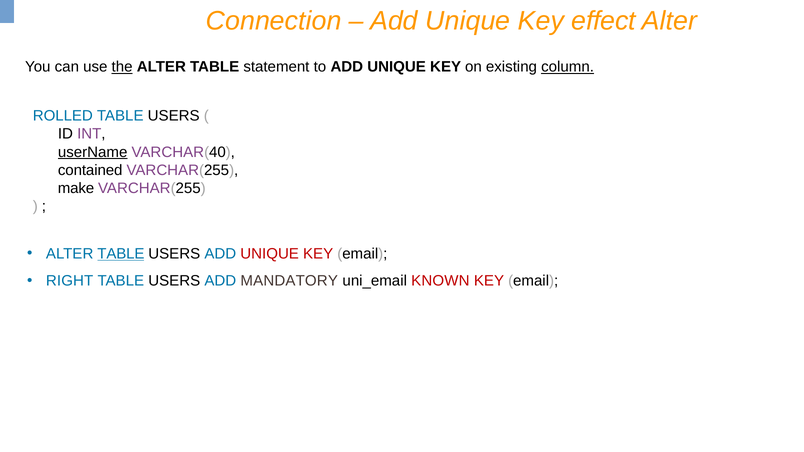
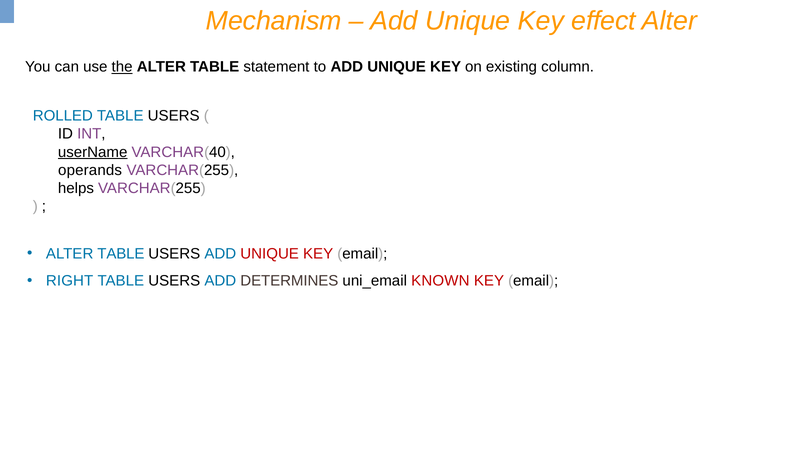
Connection: Connection -> Mechanism
column underline: present -> none
contained: contained -> operands
make: make -> helps
TABLE at (121, 254) underline: present -> none
MANDATORY: MANDATORY -> DETERMINES
